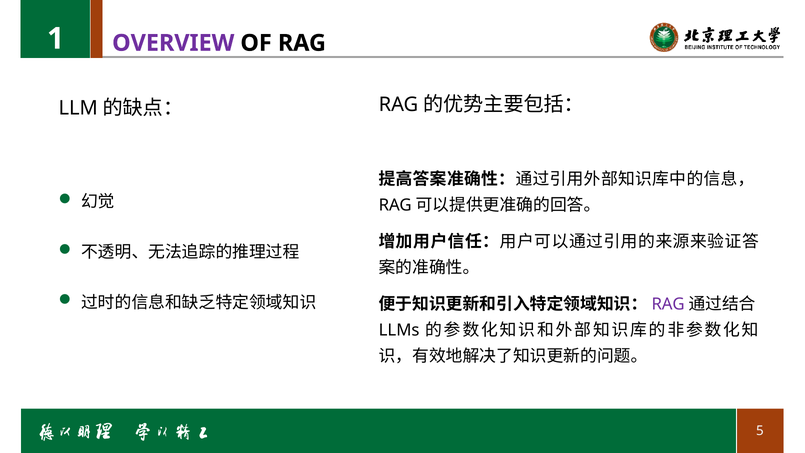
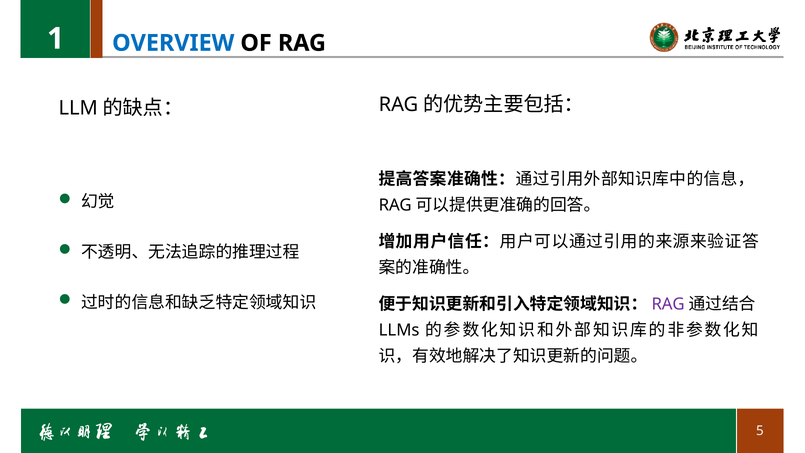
OVERVIEW colour: purple -> blue
